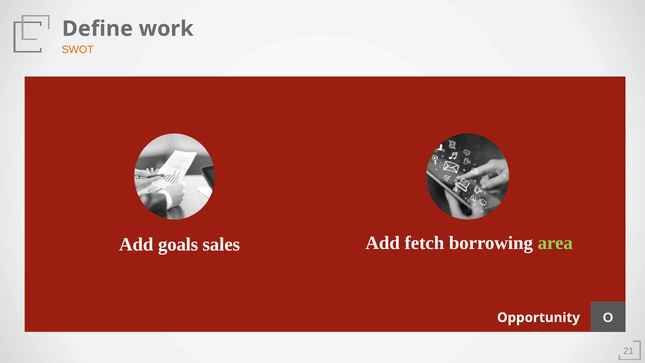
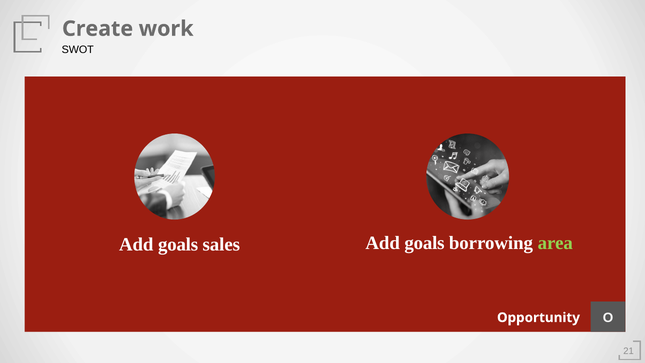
Define: Define -> Create
SWOT colour: orange -> black
sales Add fetch: fetch -> goals
